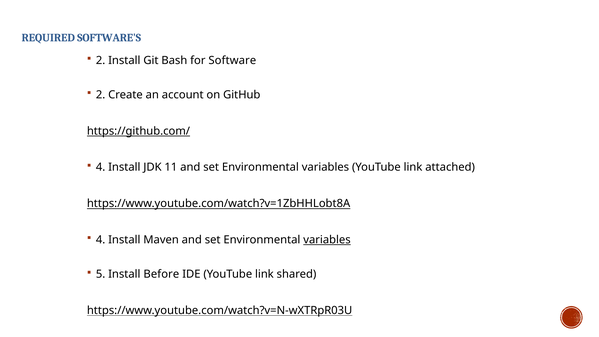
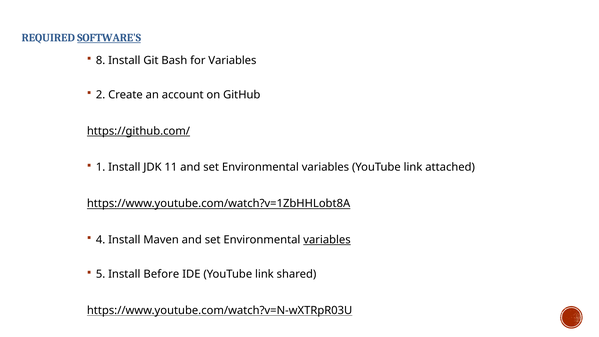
SOFTWARE'S underline: none -> present
2 at (101, 60): 2 -> 8
for Software: Software -> Variables
4 at (101, 167): 4 -> 1
